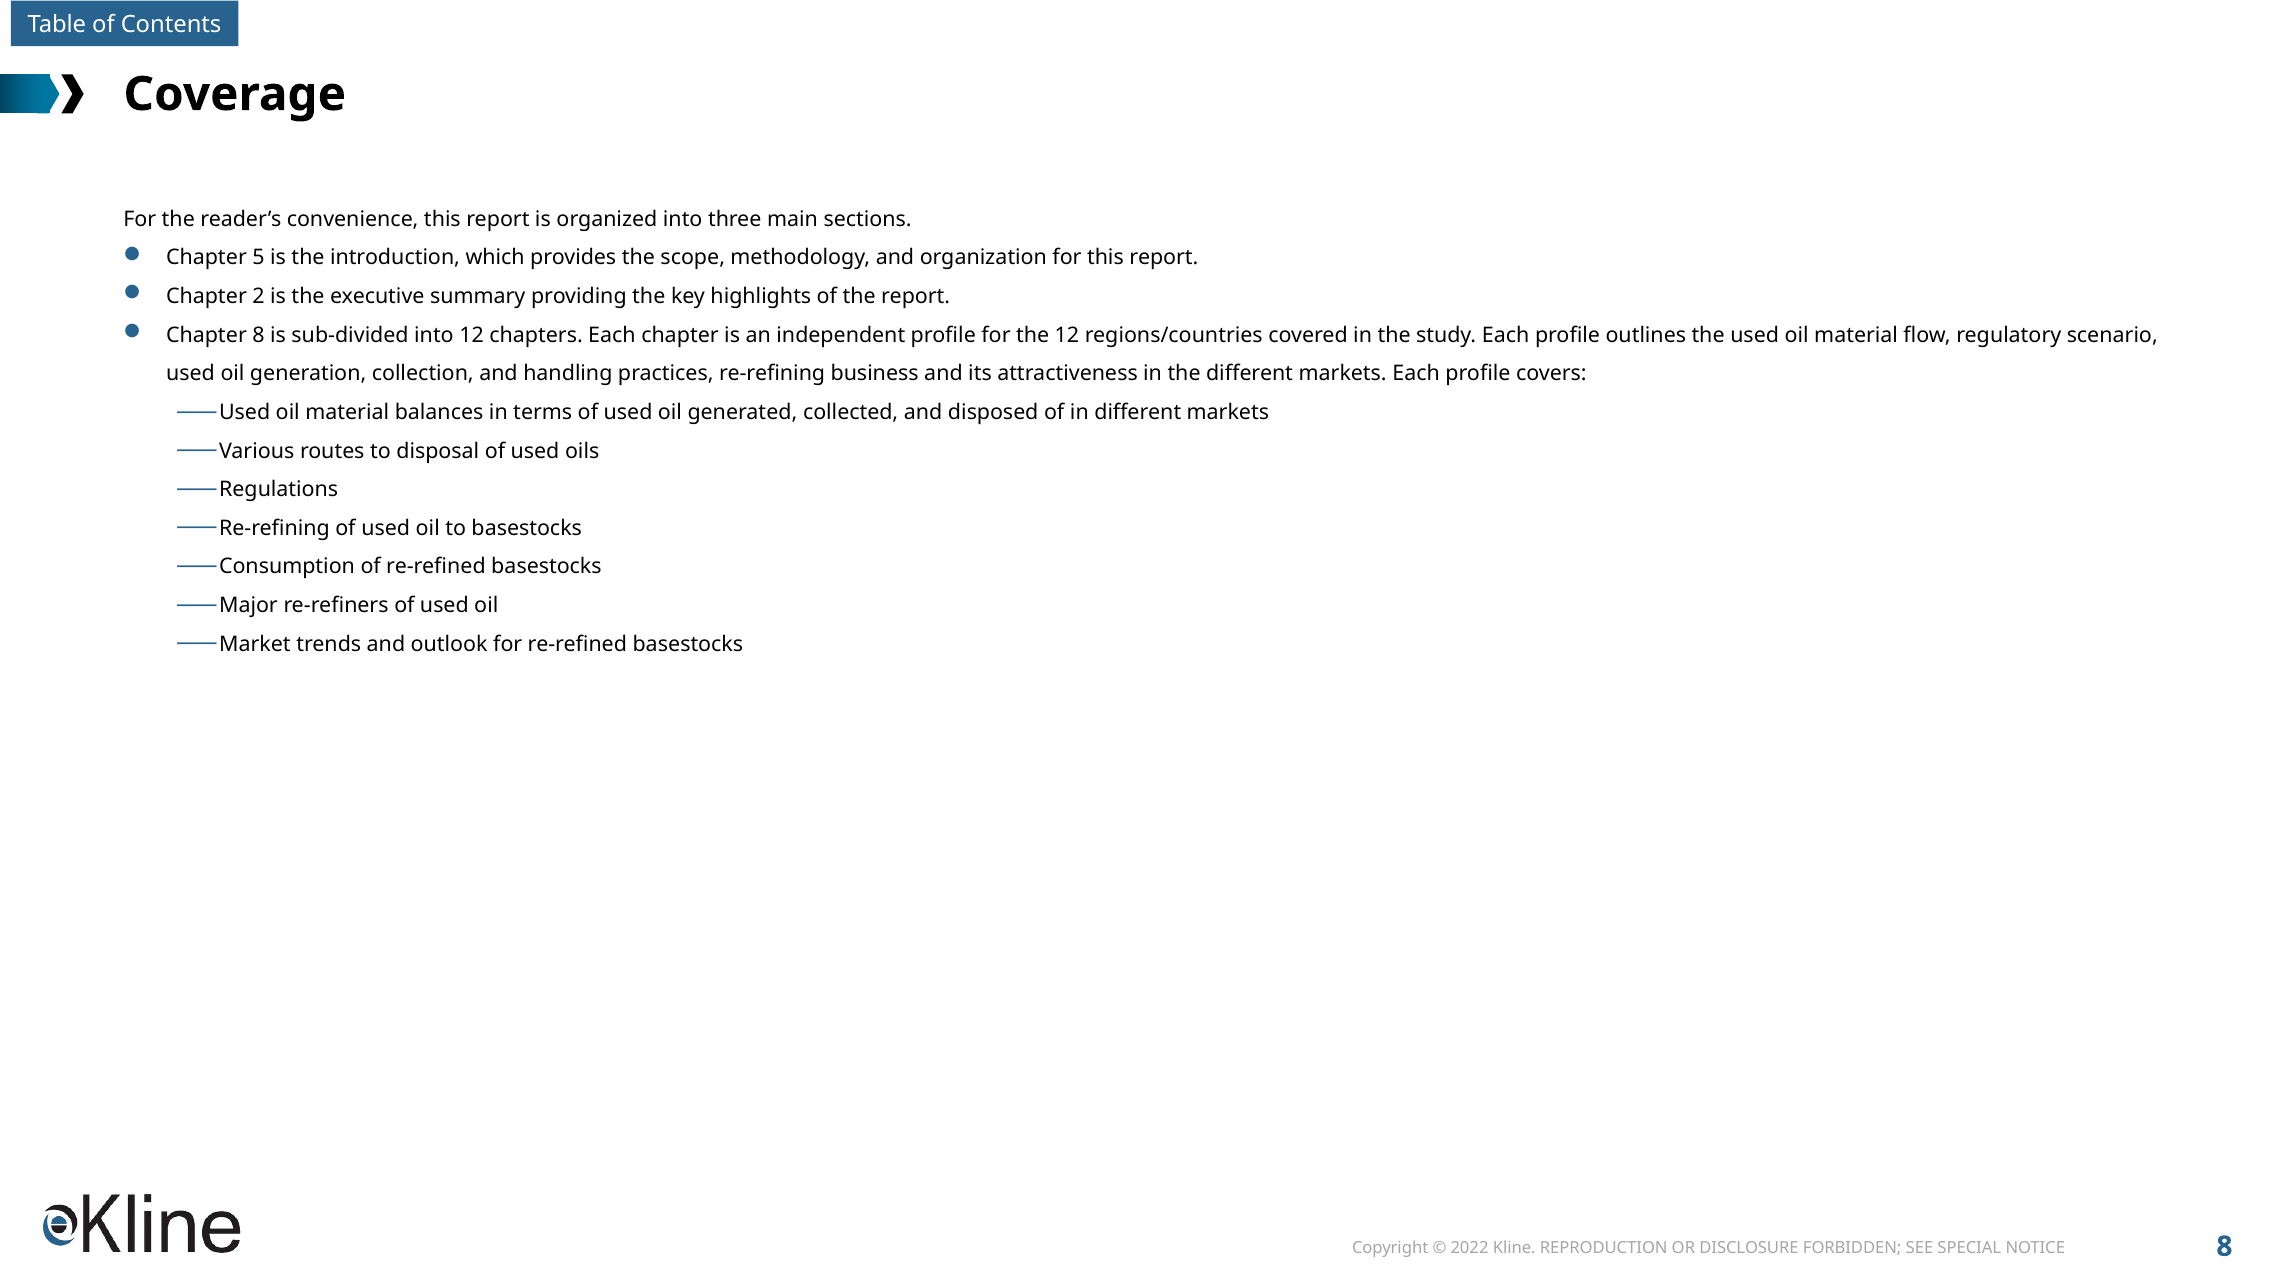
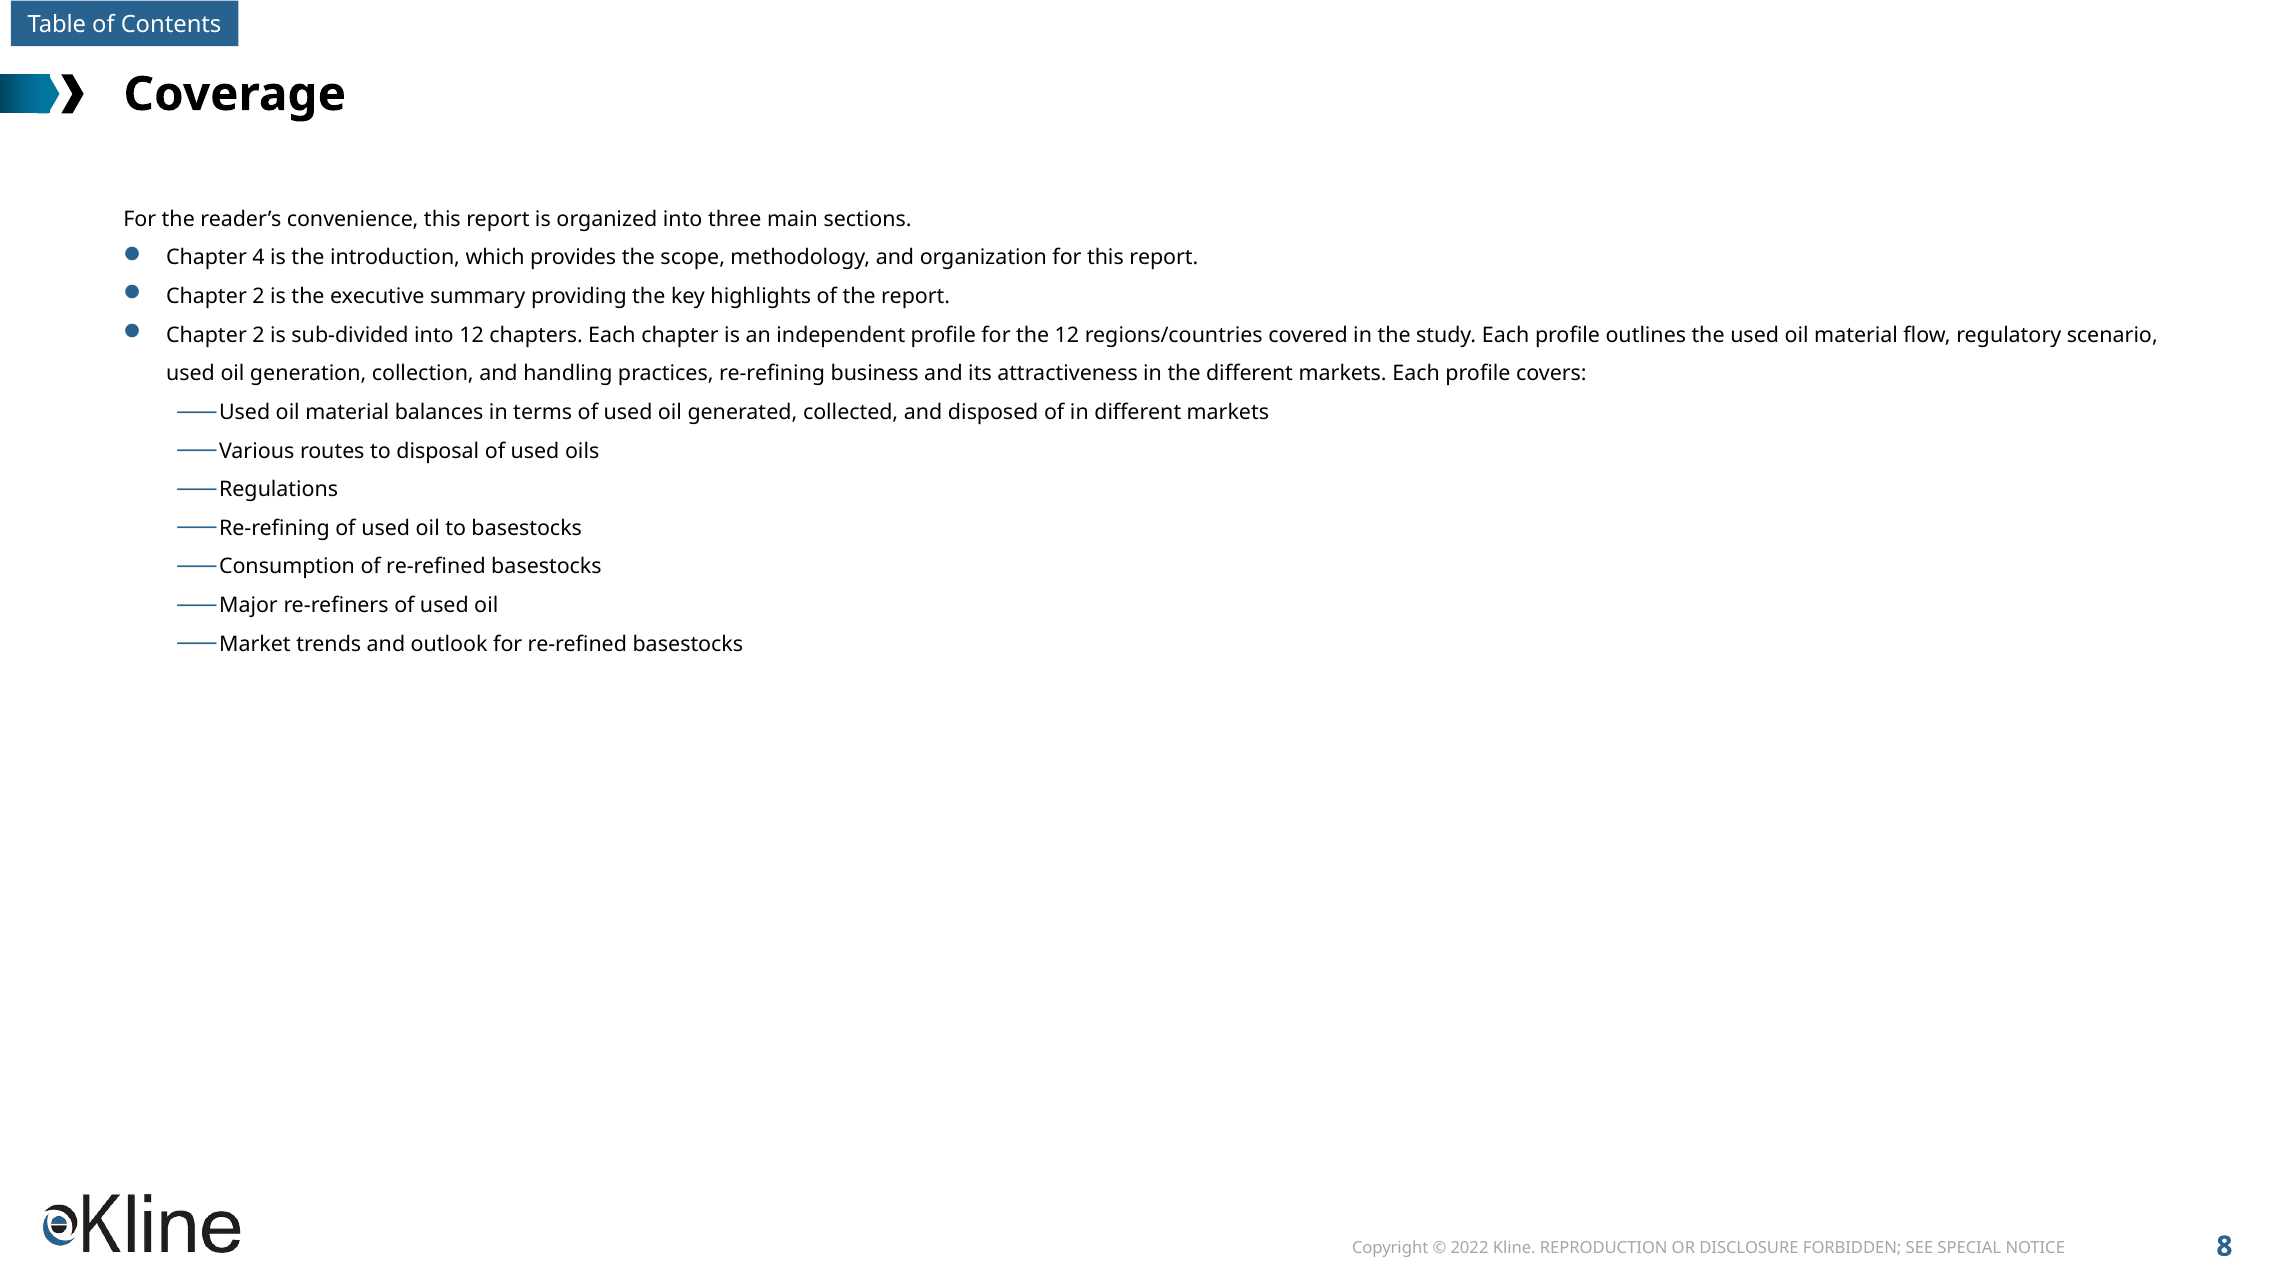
5: 5 -> 4
8 at (258, 335): 8 -> 2
